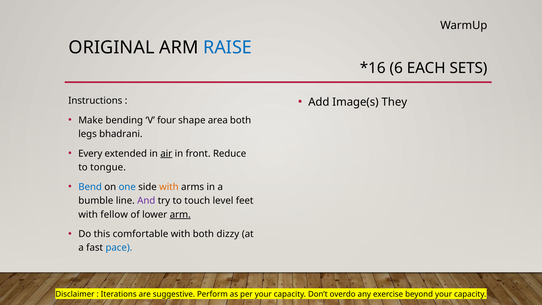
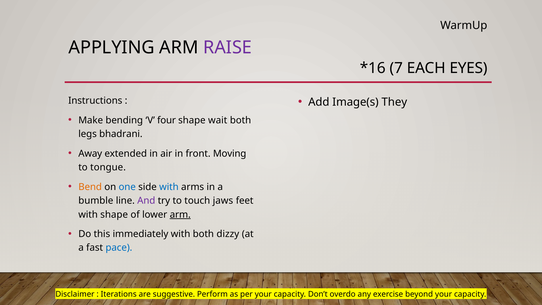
ORIGINAL: ORIGINAL -> APPLYING
RAISE colour: blue -> purple
6: 6 -> 7
SETS: SETS -> EYES
area: area -> wait
Every: Every -> Away
air underline: present -> none
Reduce: Reduce -> Moving
Bend colour: blue -> orange
with at (169, 187) colour: orange -> blue
level: level -> jaws
with fellow: fellow -> shape
comfortable: comfortable -> immediately
